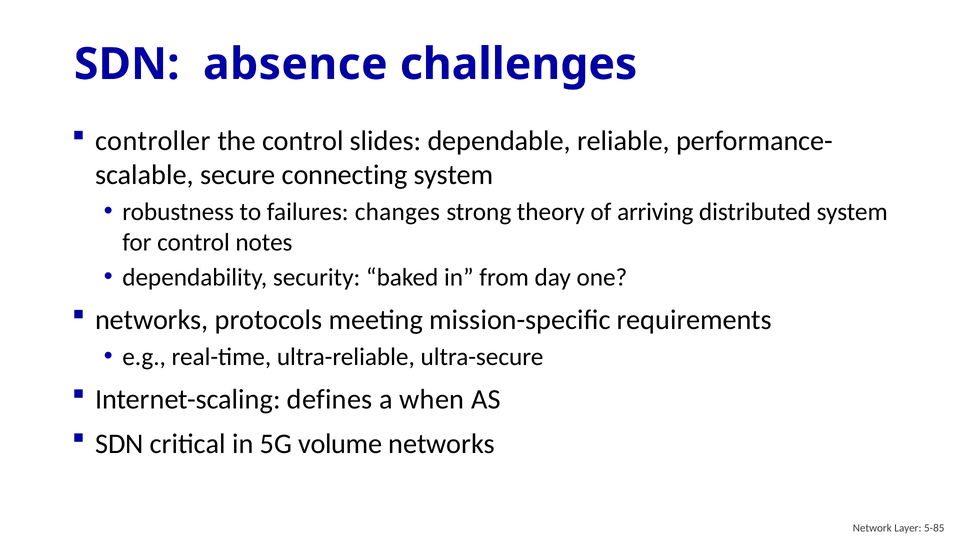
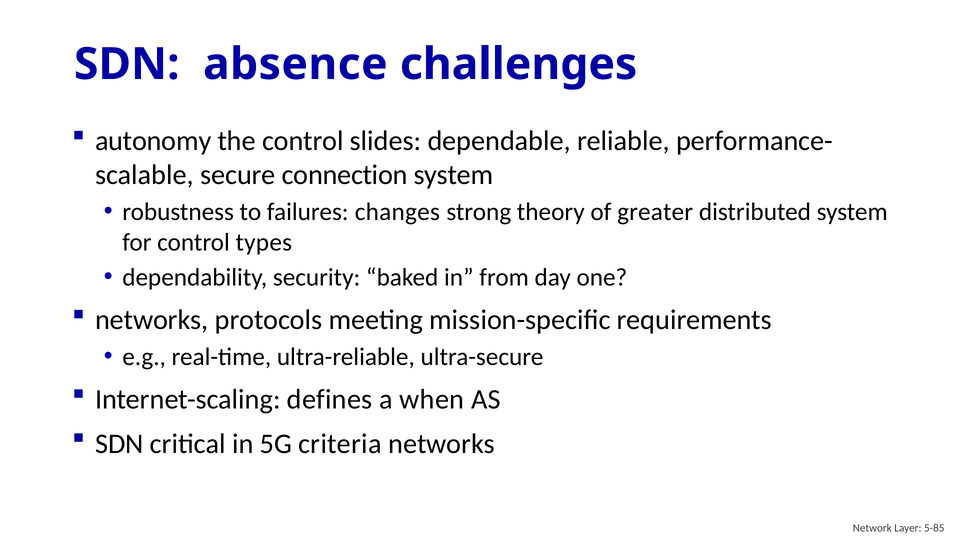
controller: controller -> autonomy
connecting: connecting -> connection
arriving: arriving -> greater
notes: notes -> types
volume: volume -> criteria
